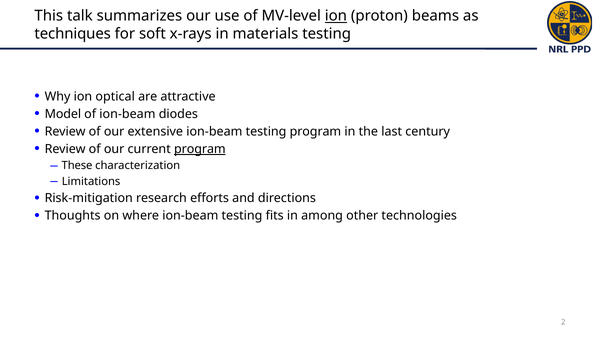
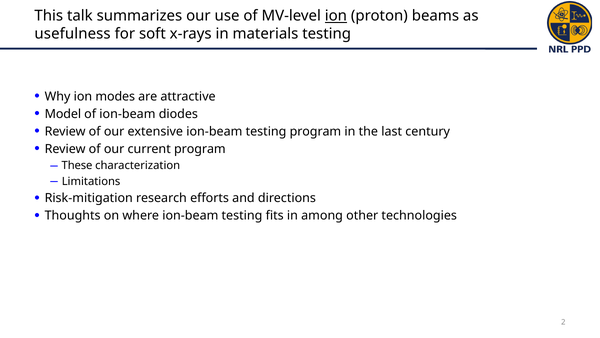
techniques: techniques -> usefulness
optical: optical -> modes
program at (200, 149) underline: present -> none
